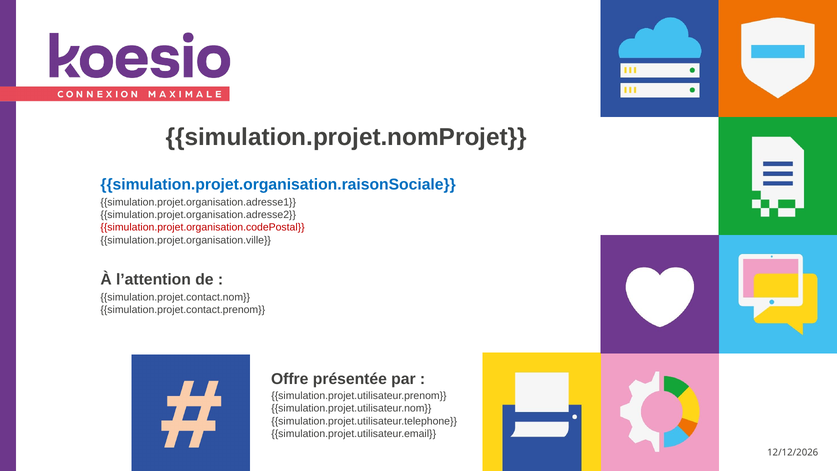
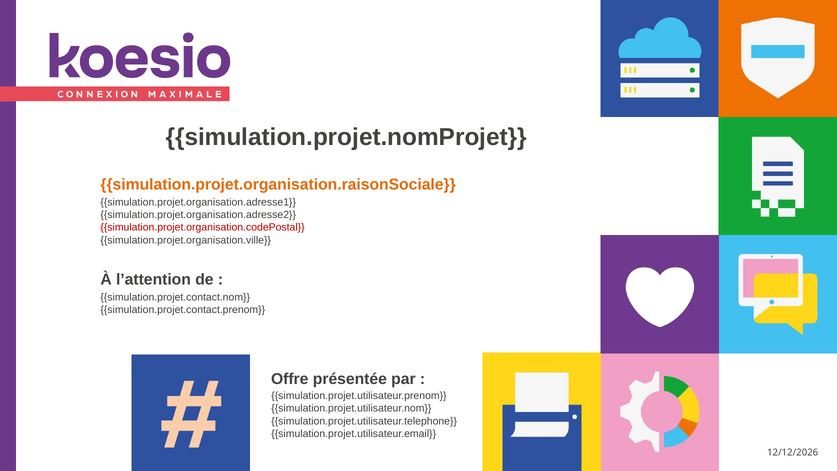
simulation.projet.organisation.raisonSociale colour: blue -> orange
